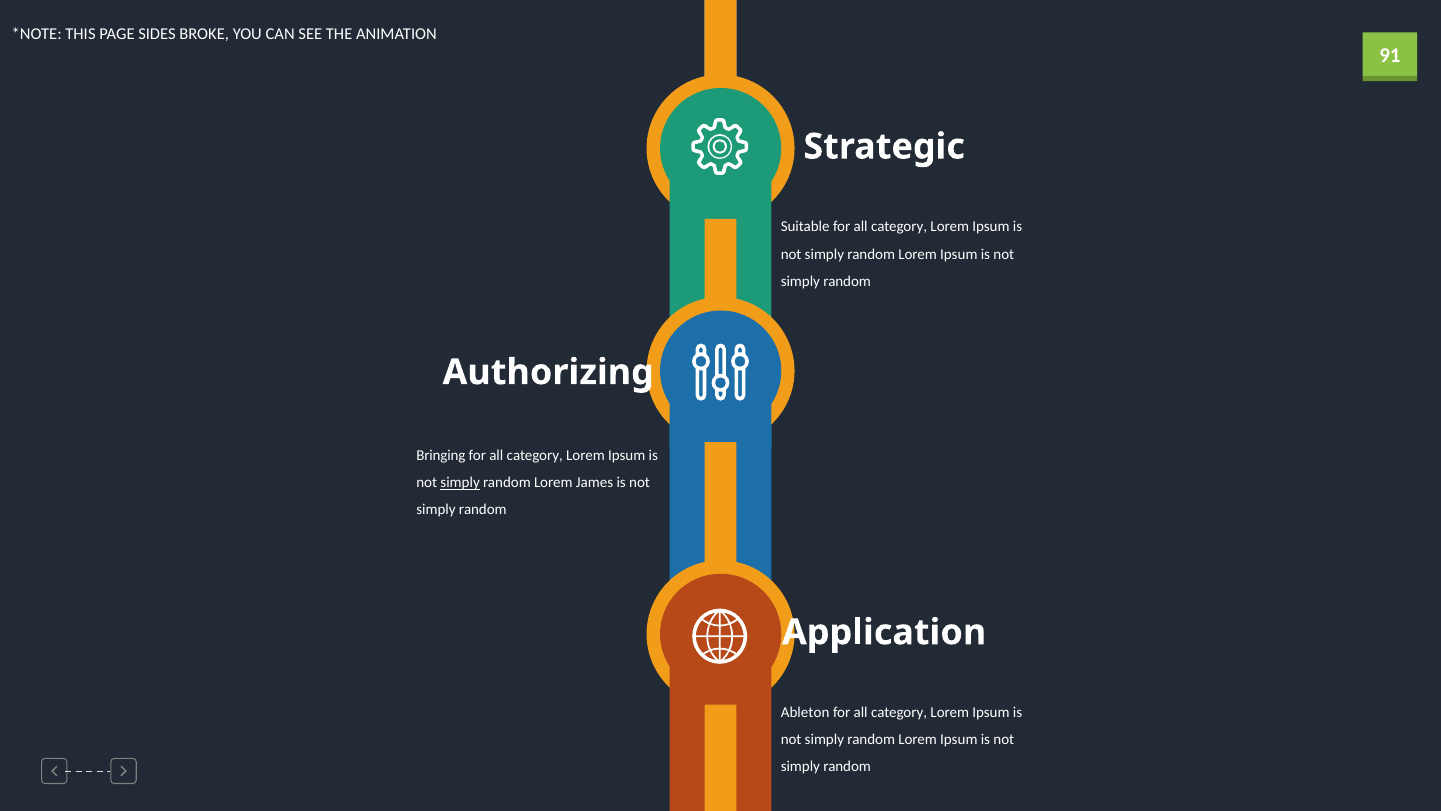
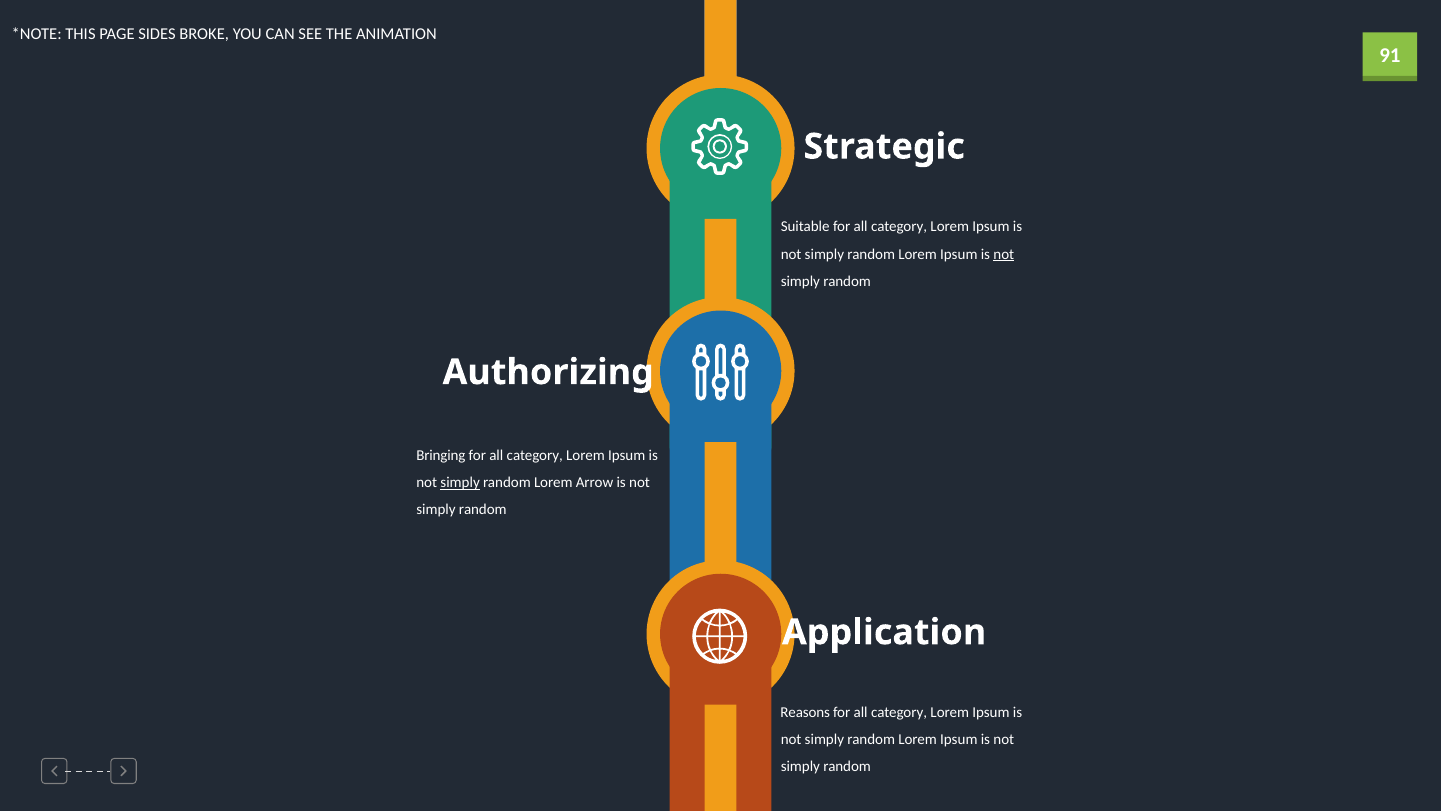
not at (1004, 254) underline: none -> present
James: James -> Arrow
Ableton: Ableton -> Reasons
